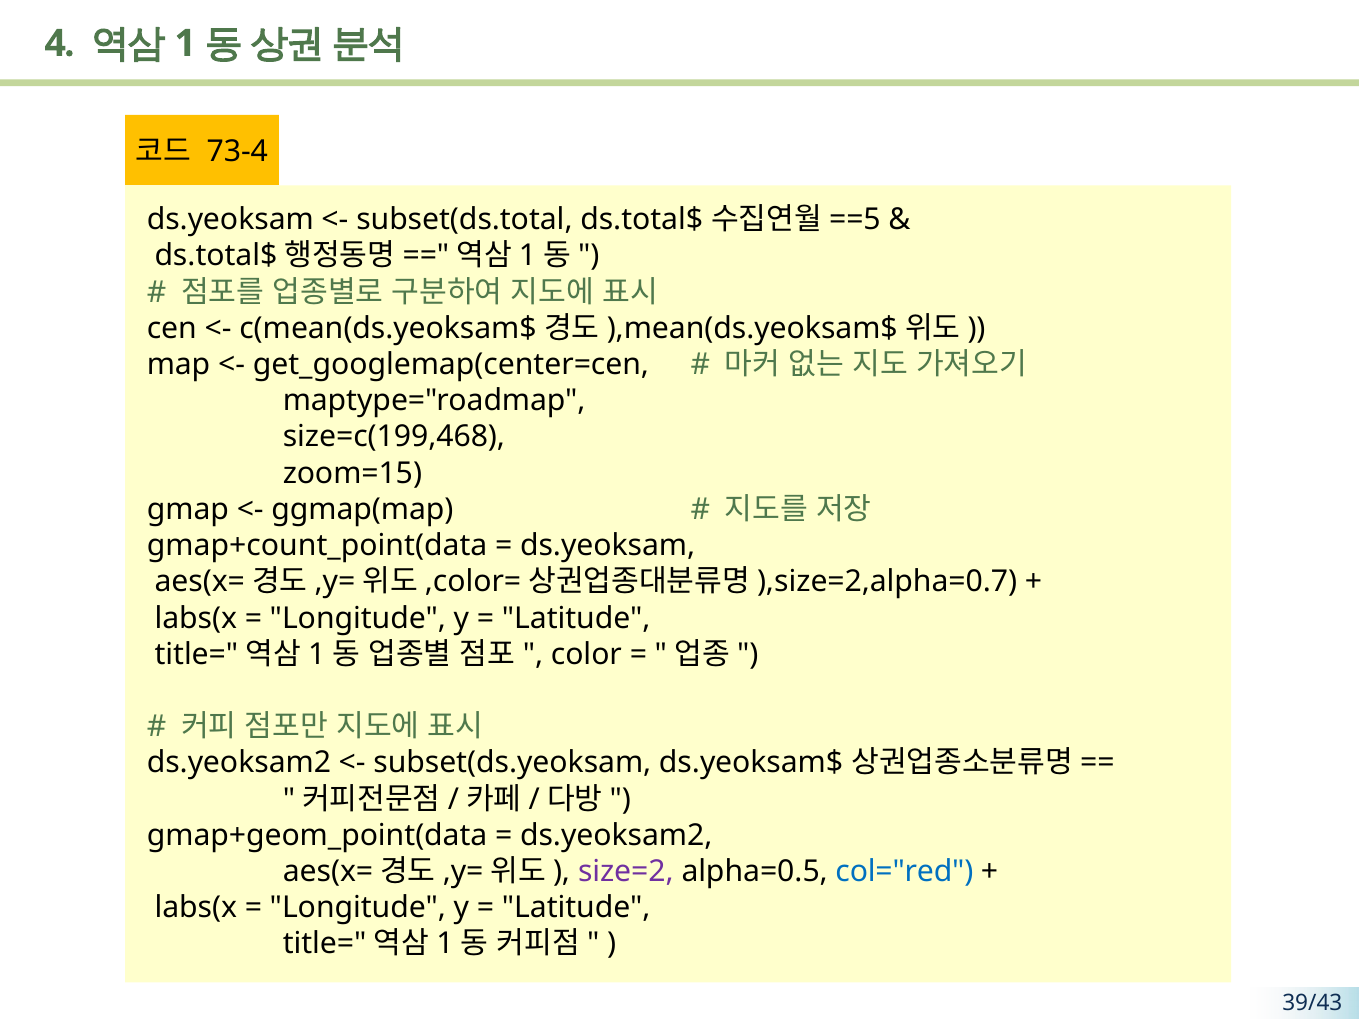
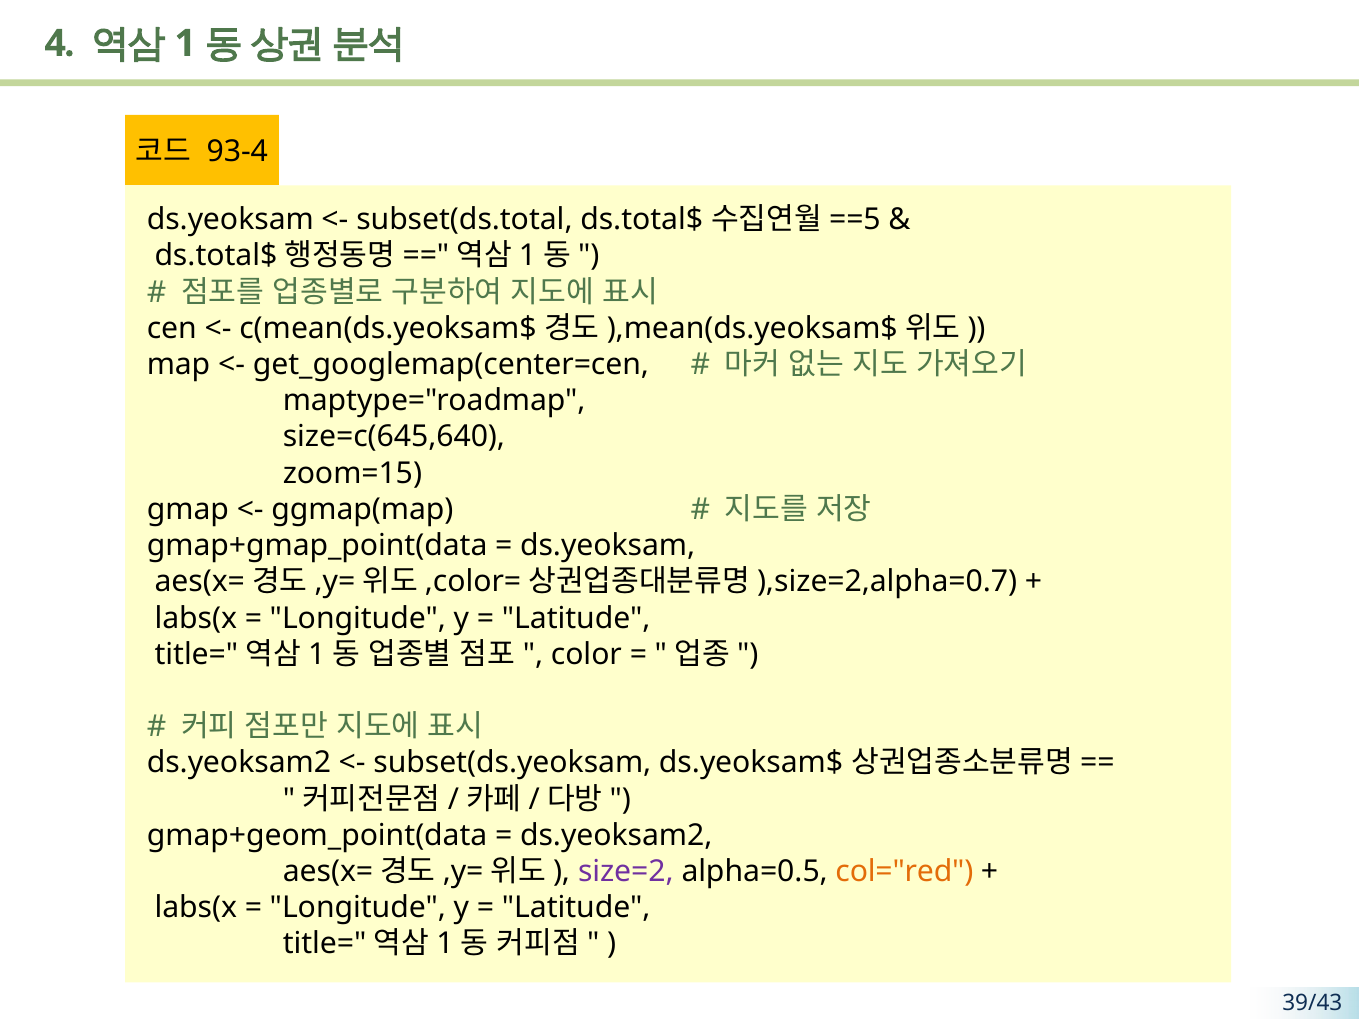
73-4: 73-4 -> 93-4
size=c(199,468: size=c(199,468 -> size=c(645,640
gmap+count_point(data: gmap+count_point(data -> gmap+gmap_point(data
col="red colour: blue -> orange
